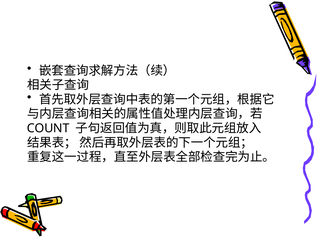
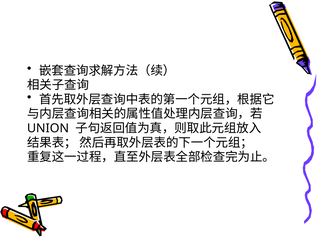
COUNT: COUNT -> UNION
